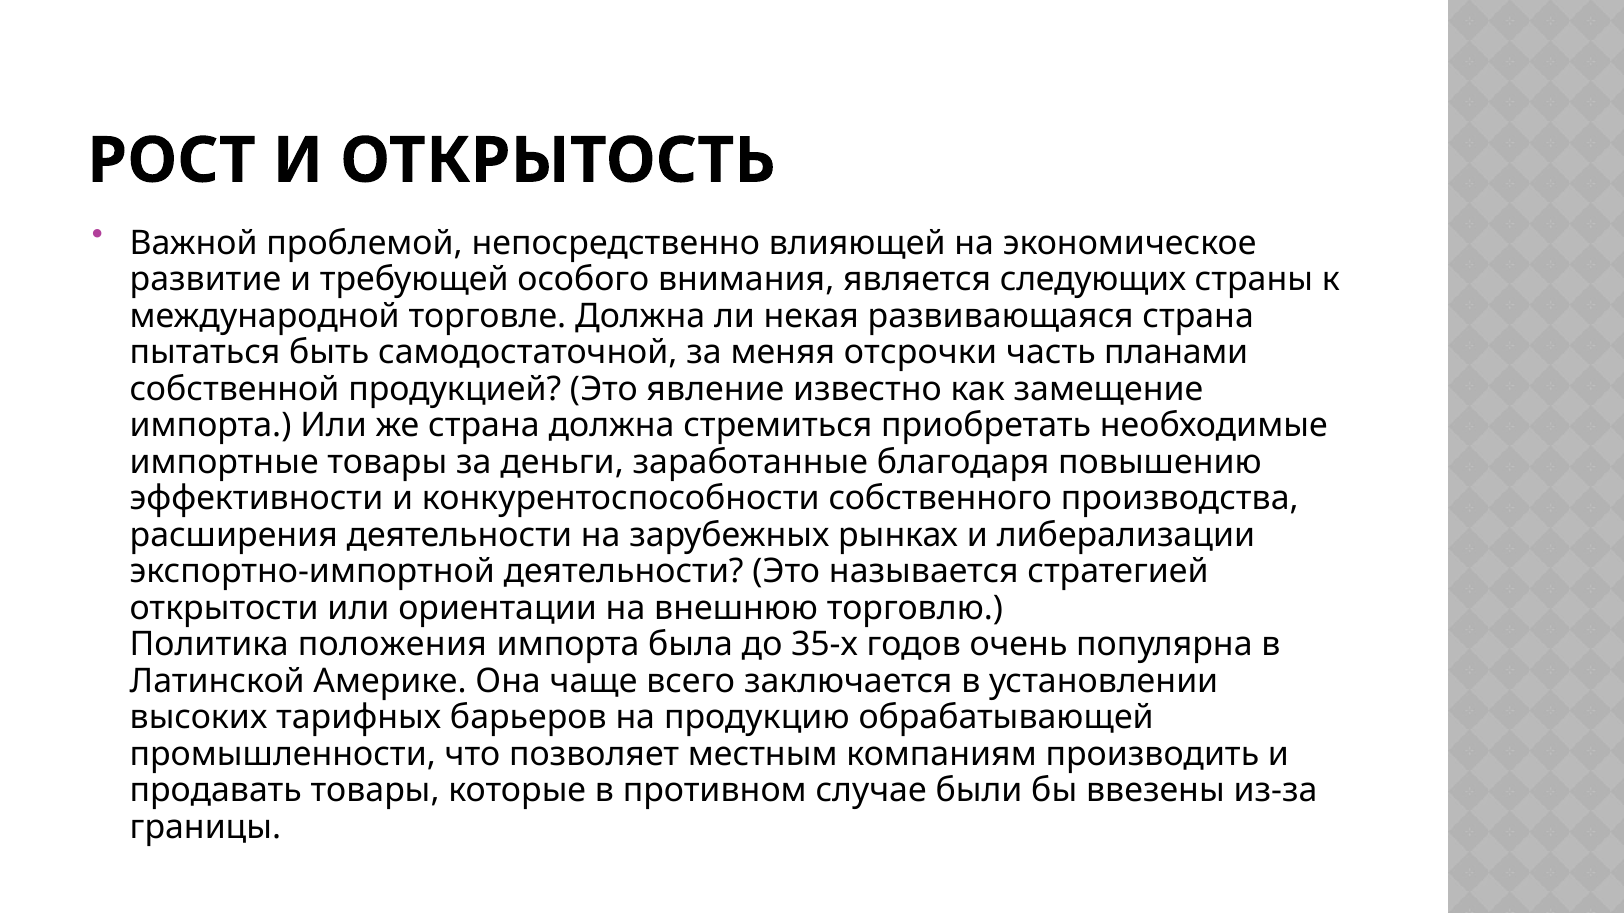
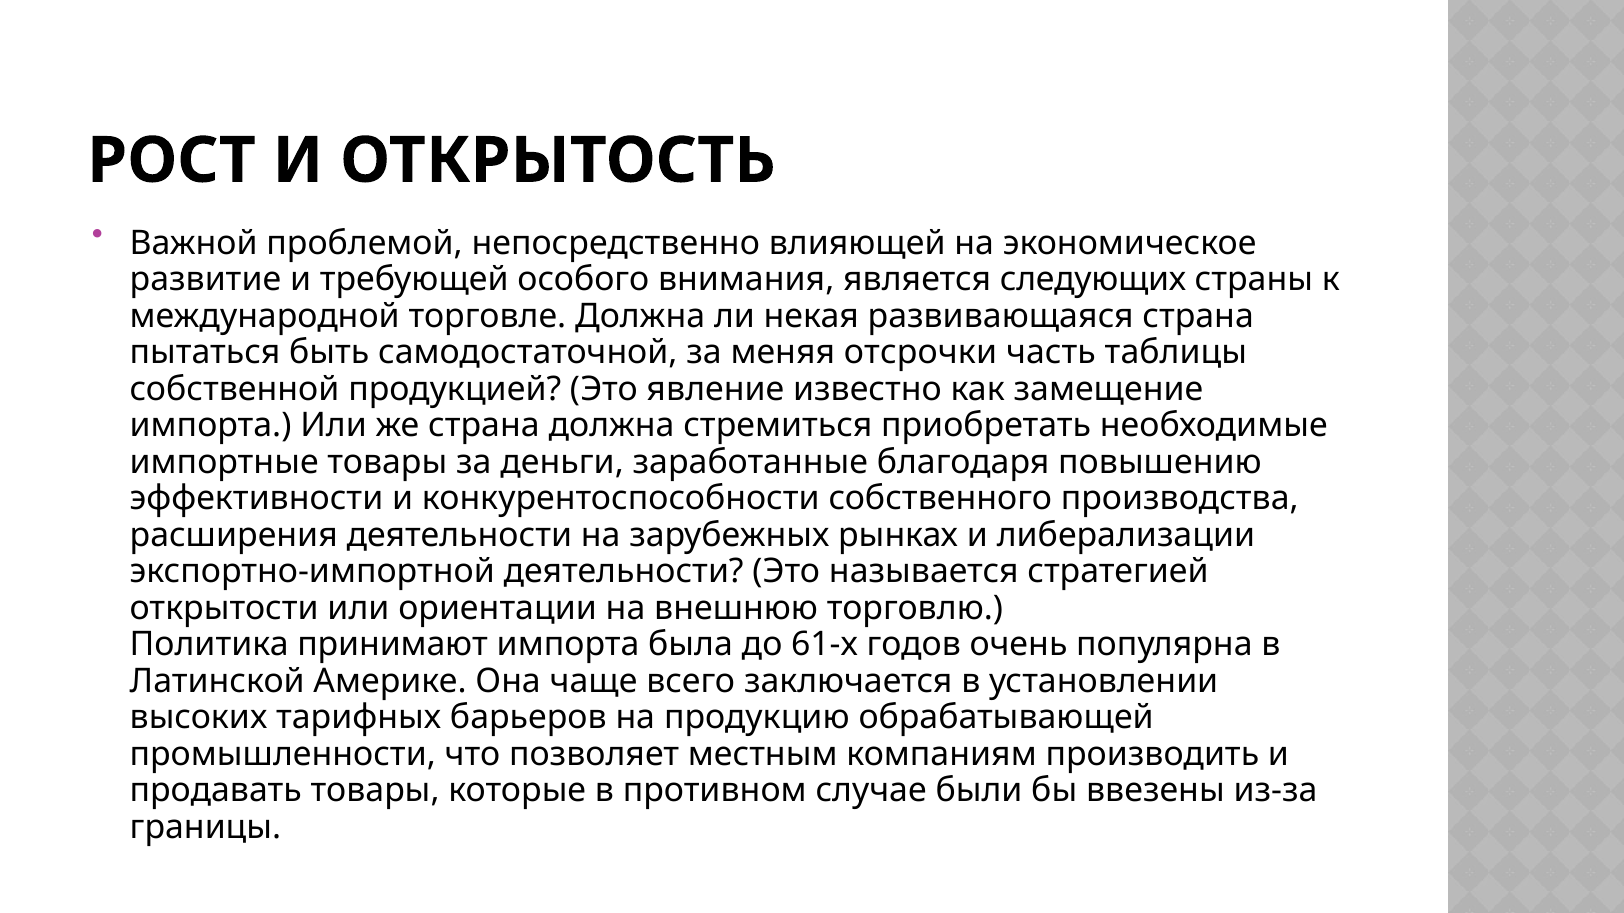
планами: планами -> таблицы
положения: положения -> принимают
35-х: 35-х -> 61-х
